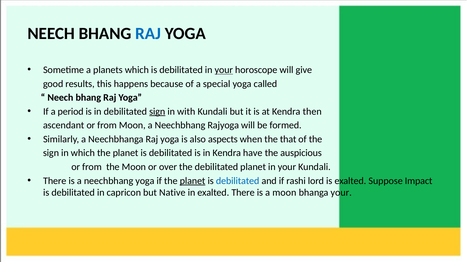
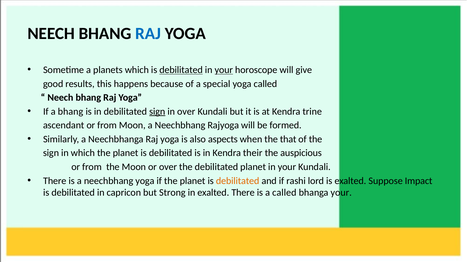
debilitated at (181, 70) underline: none -> present
a period: period -> bhang
in with: with -> over
then: then -> trine
have: have -> their
planet at (193, 181) underline: present -> none
debilitated at (238, 181) colour: blue -> orange
Native: Native -> Strong
a moon: moon -> called
